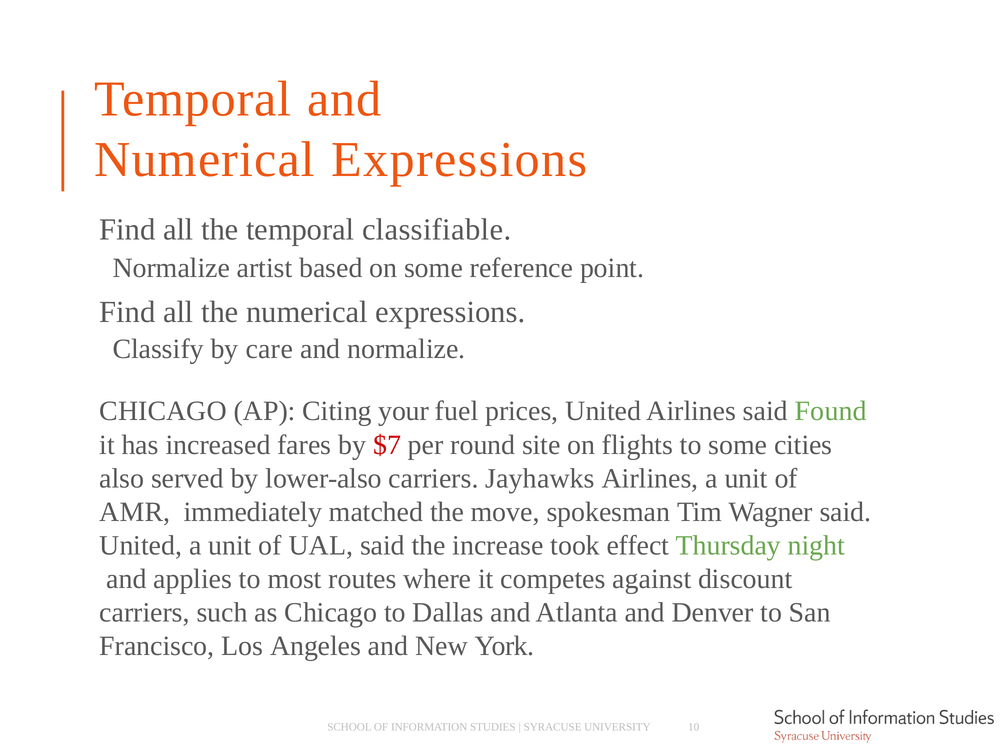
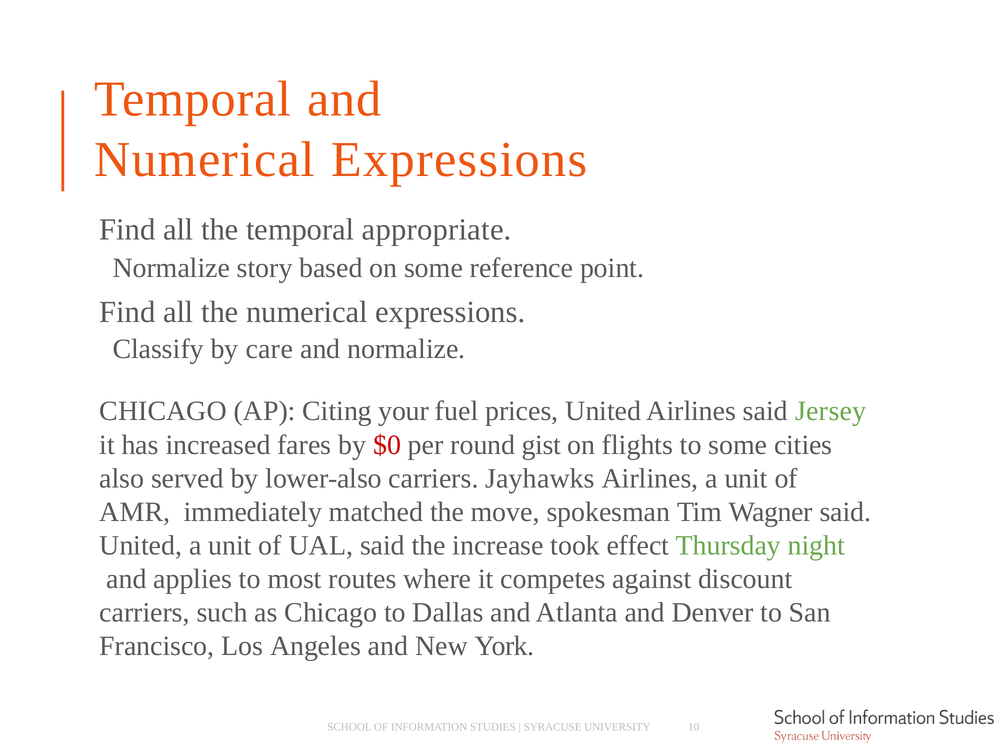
classifiable: classifiable -> appropriate
artist: artist -> story
Found: Found -> Jersey
$7: $7 -> $0
site: site -> gist
